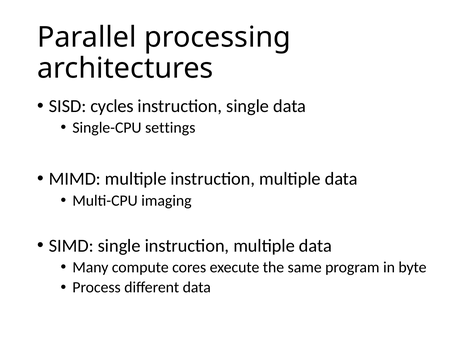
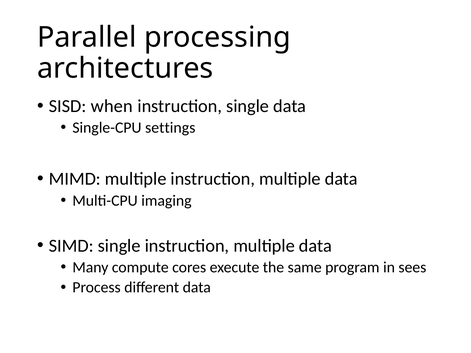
cycles: cycles -> when
byte: byte -> sees
